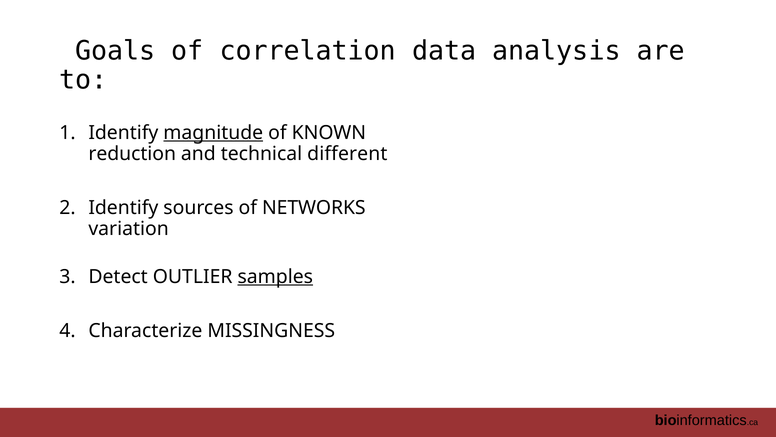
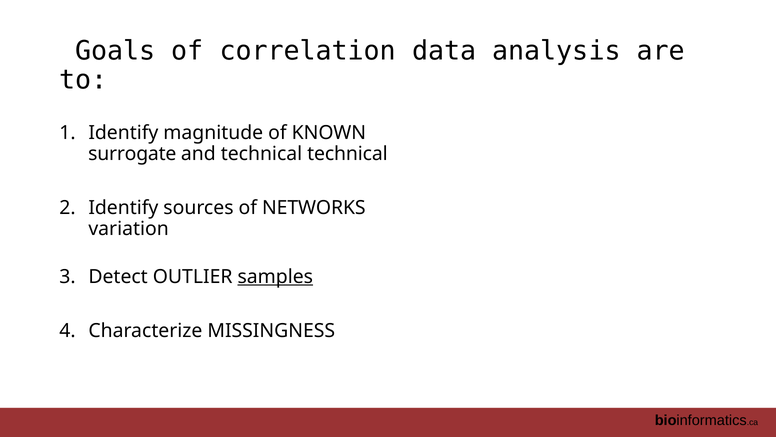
magnitude underline: present -> none
reduction: reduction -> surrogate
technical different: different -> technical
